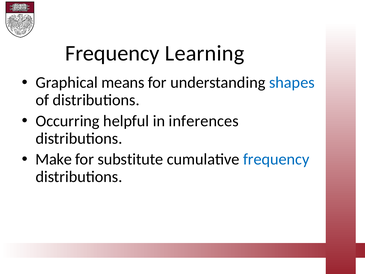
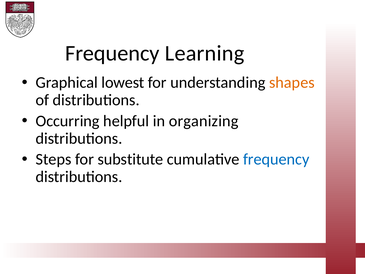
means: means -> lowest
shapes colour: blue -> orange
inferences: inferences -> organizing
Make: Make -> Steps
